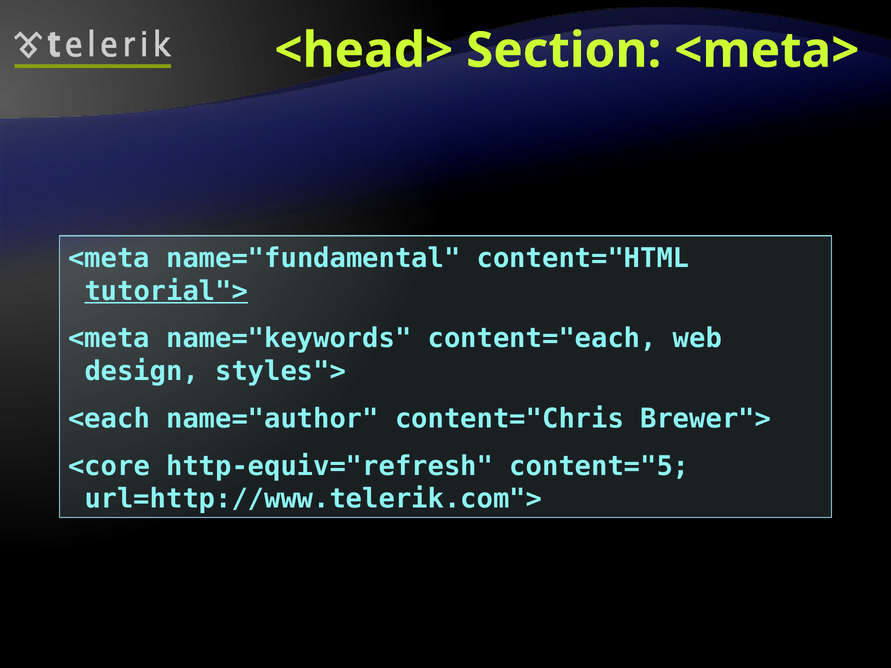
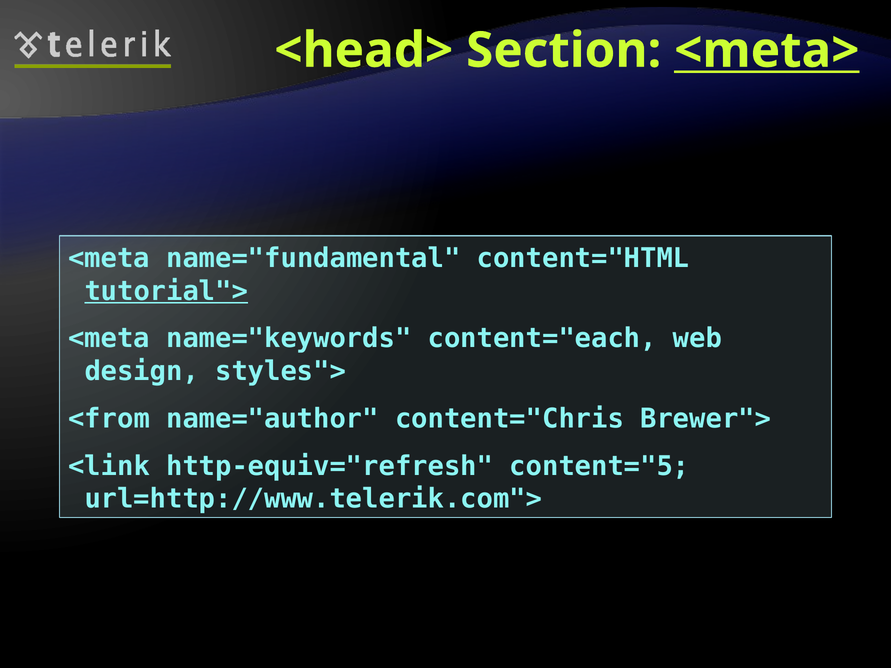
<meta> underline: none -> present
<each: <each -> <from
<core: <core -> <link
